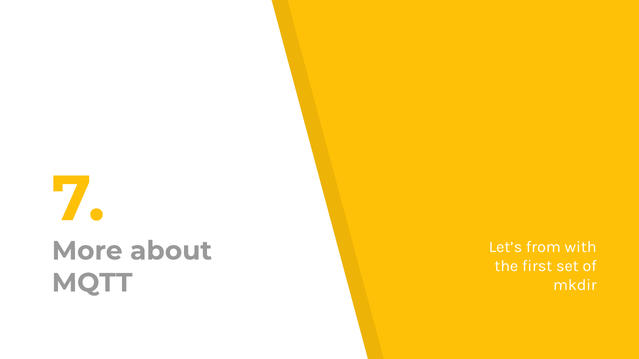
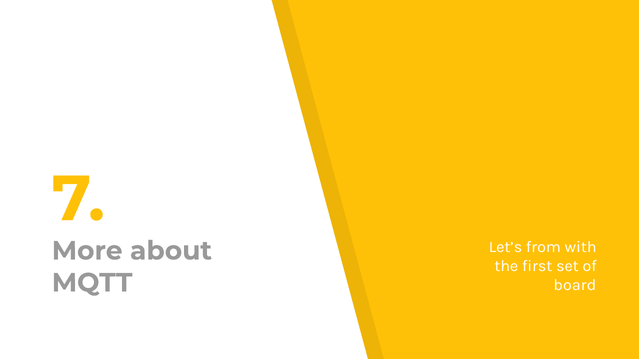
mkdir: mkdir -> board
